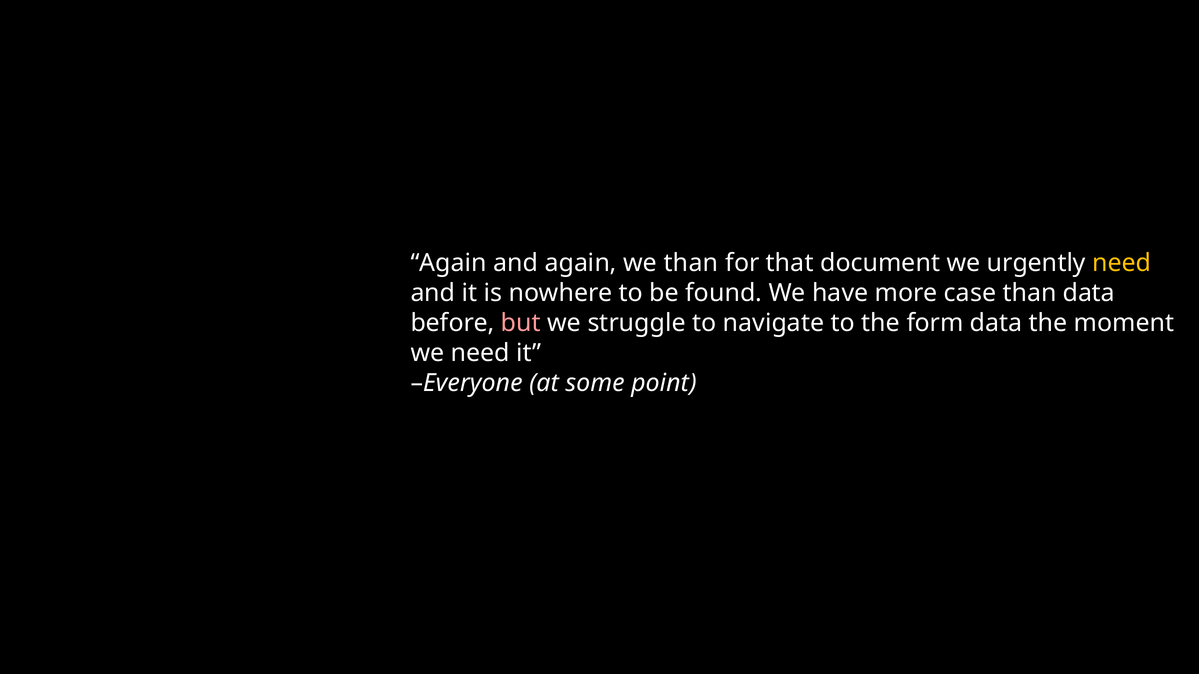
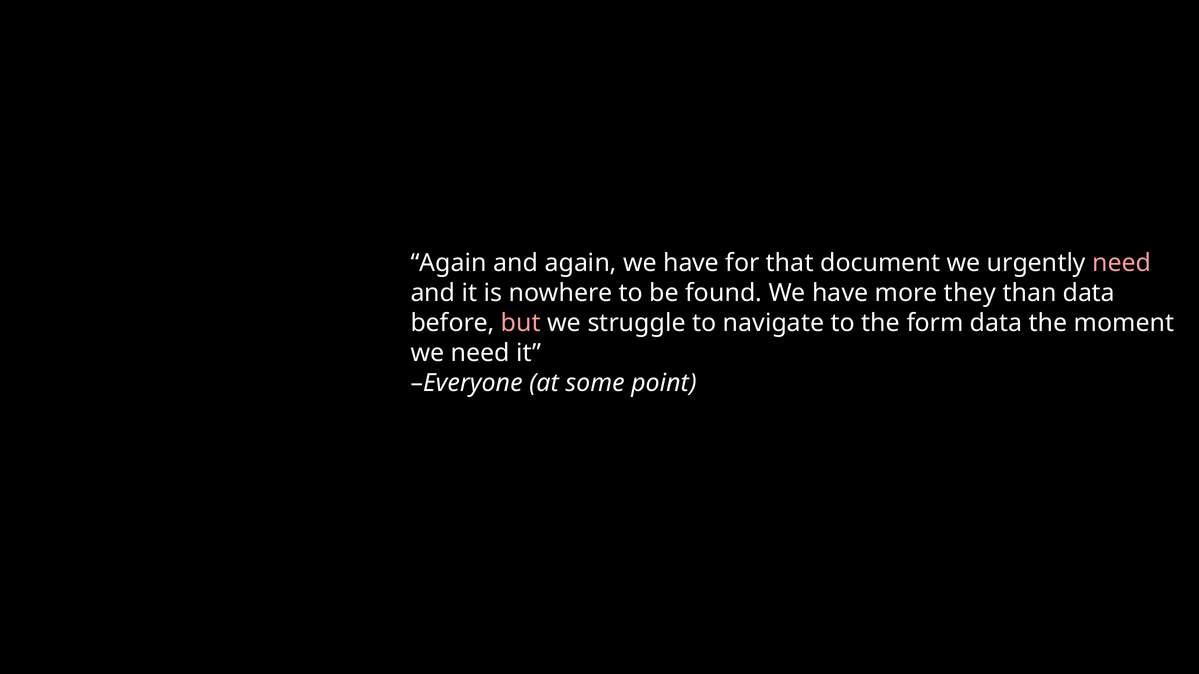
again we than: than -> have
need at (1122, 263) colour: yellow -> pink
case: case -> they
